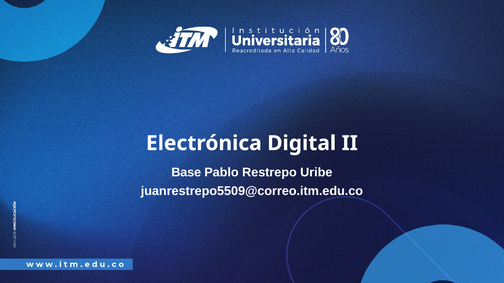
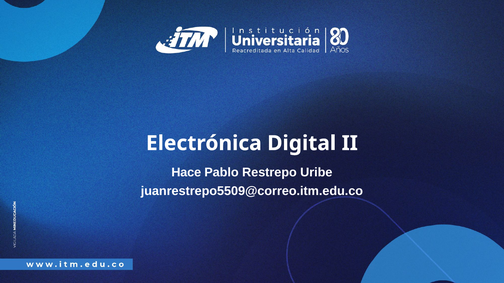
Base: Base -> Hace
